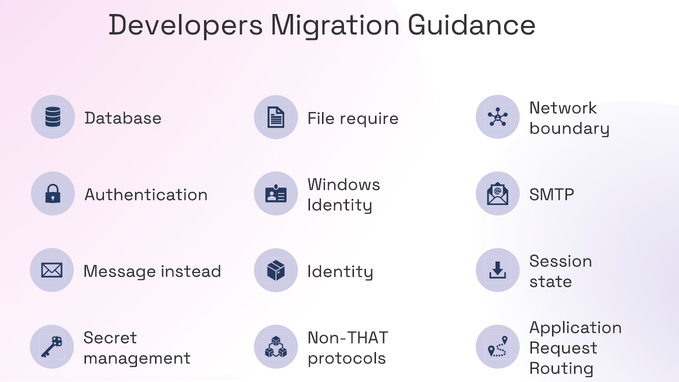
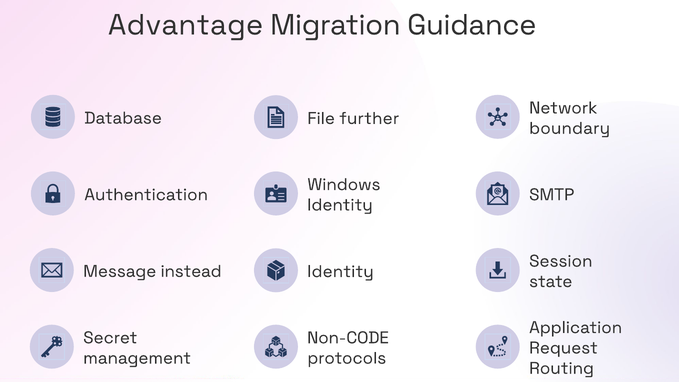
Developers: Developers -> Advantage
require: require -> further
Non-THAT: Non-THAT -> Non-CODE
